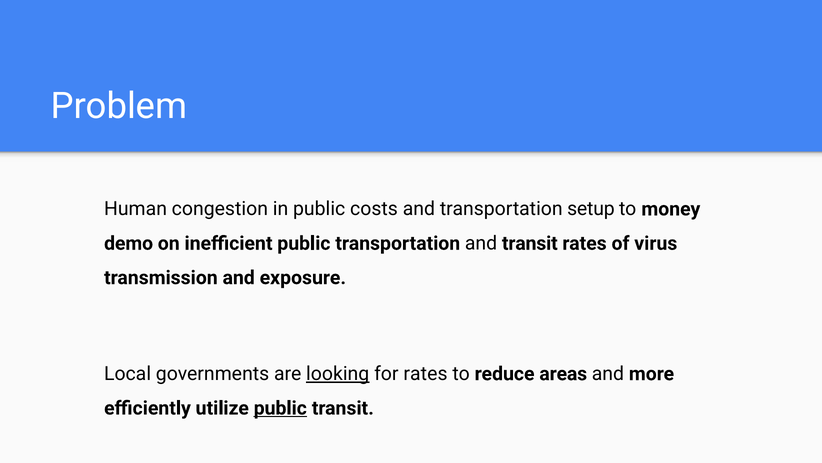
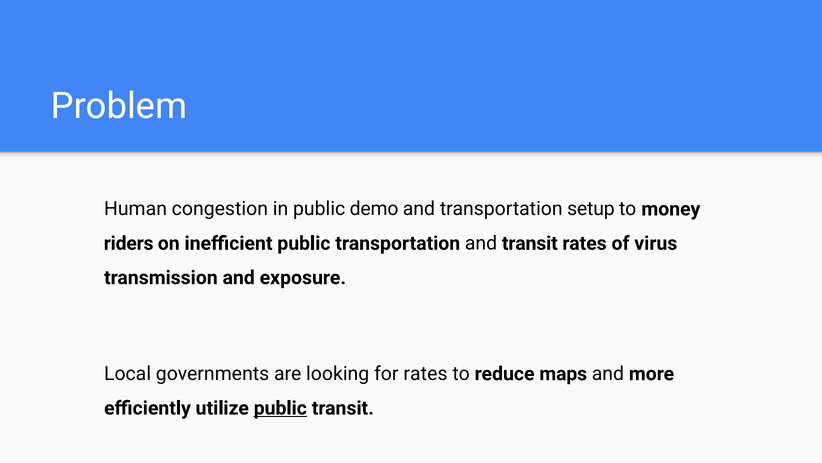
costs: costs -> demo
demo: demo -> riders
looking underline: present -> none
areas: areas -> maps
